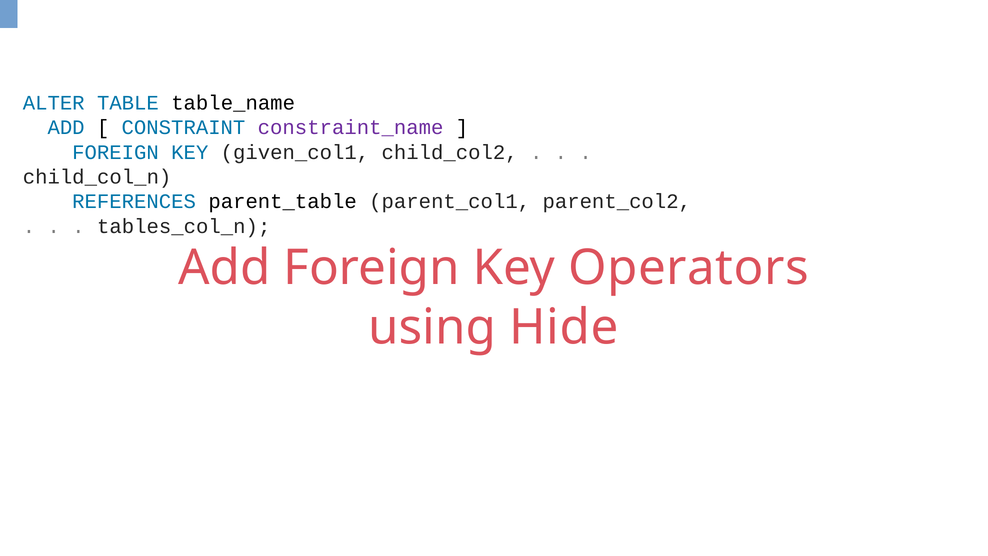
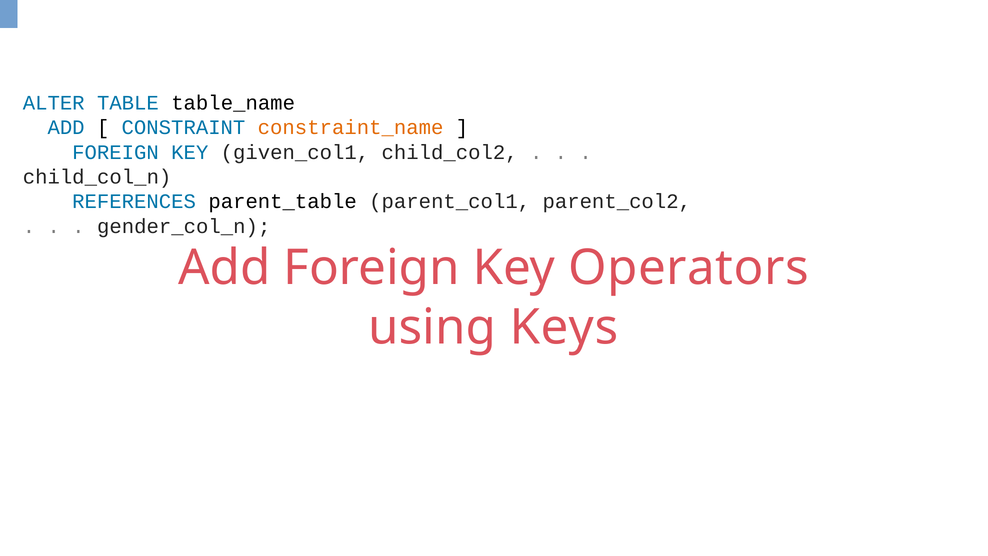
constraint_name colour: purple -> orange
tables_col_n: tables_col_n -> gender_col_n
Hide: Hide -> Keys
